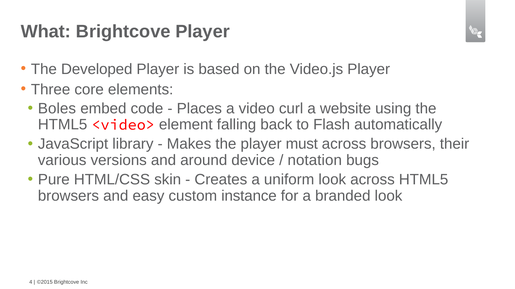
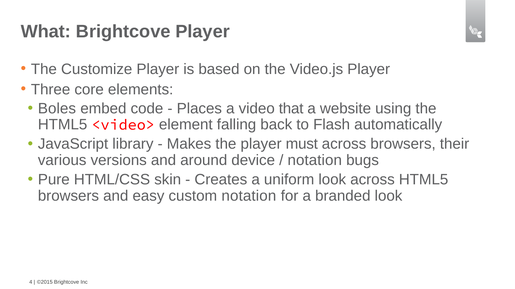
Developed: Developed -> Customize
curl: curl -> that
custom instance: instance -> notation
